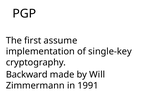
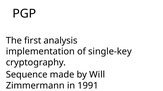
assume: assume -> analysis
Backward: Backward -> Sequence
